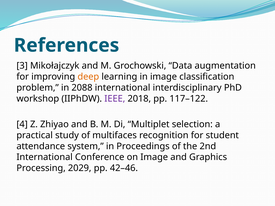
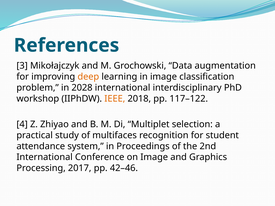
2088: 2088 -> 2028
IEEE colour: purple -> orange
2029: 2029 -> 2017
